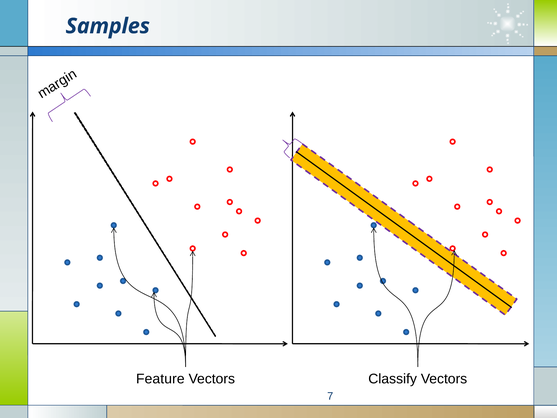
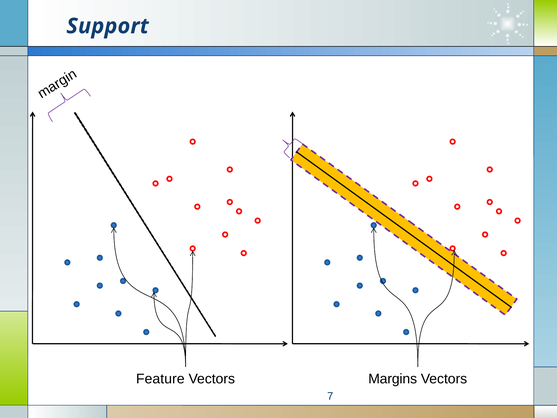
Samples: Samples -> Support
Classify: Classify -> Margins
